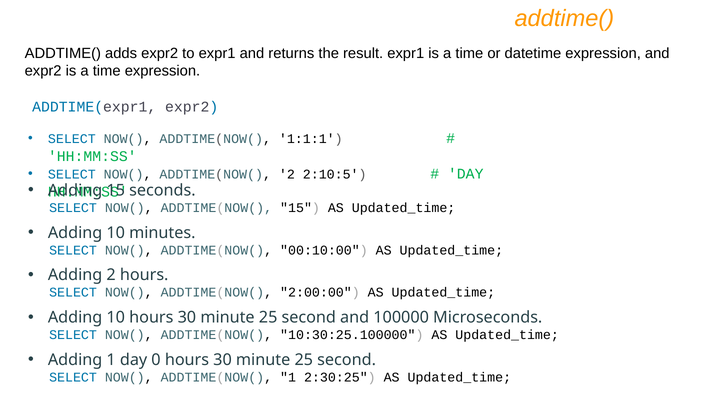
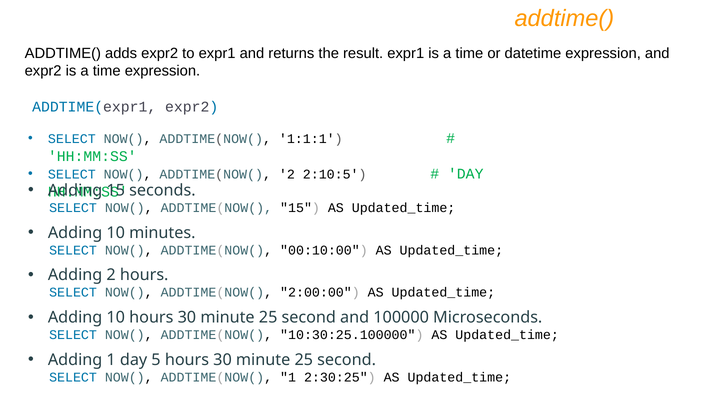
0: 0 -> 5
